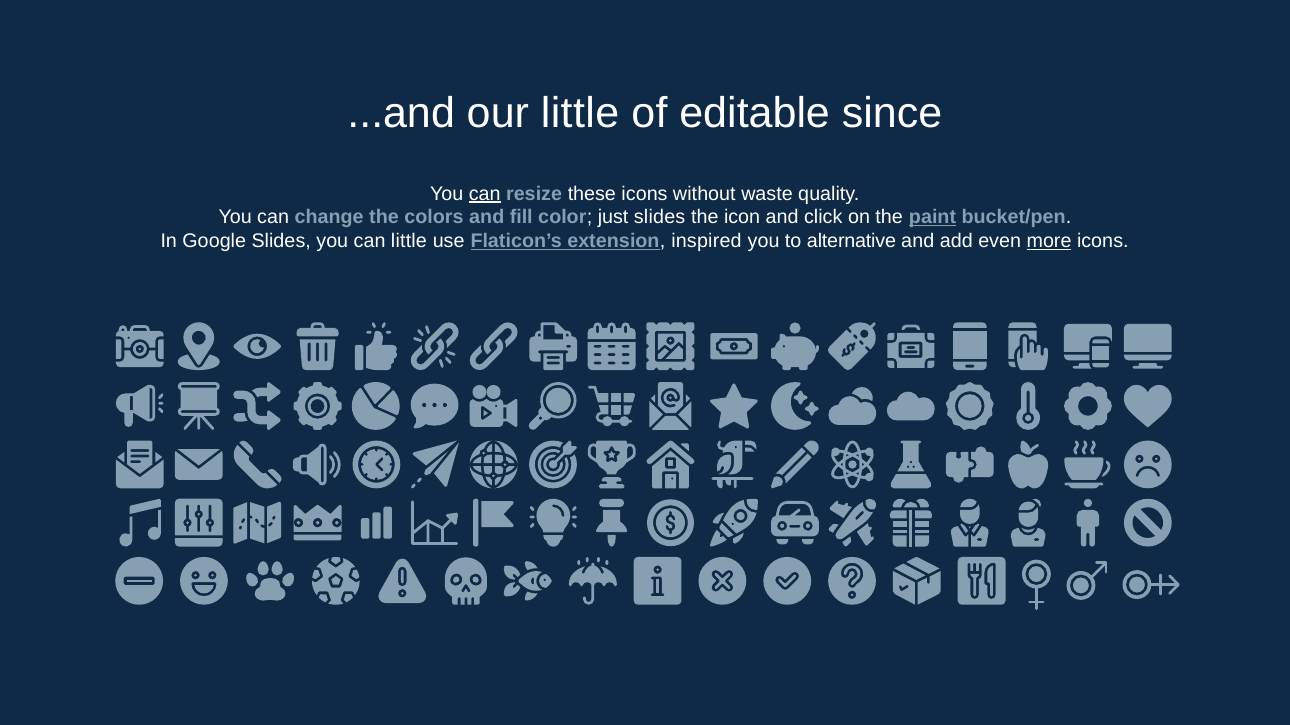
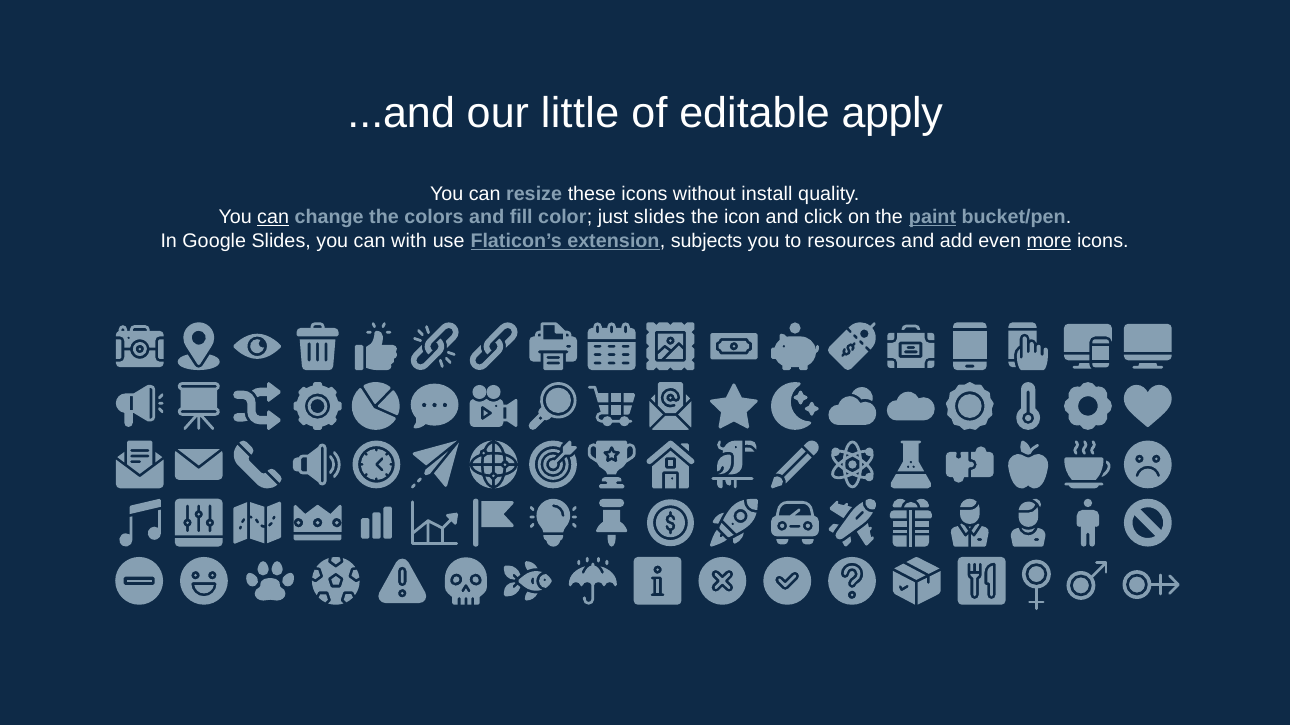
since: since -> apply
can at (485, 194) underline: present -> none
waste: waste -> install
can at (273, 217) underline: none -> present
can little: little -> with
inspired: inspired -> subjects
alternative: alternative -> resources
